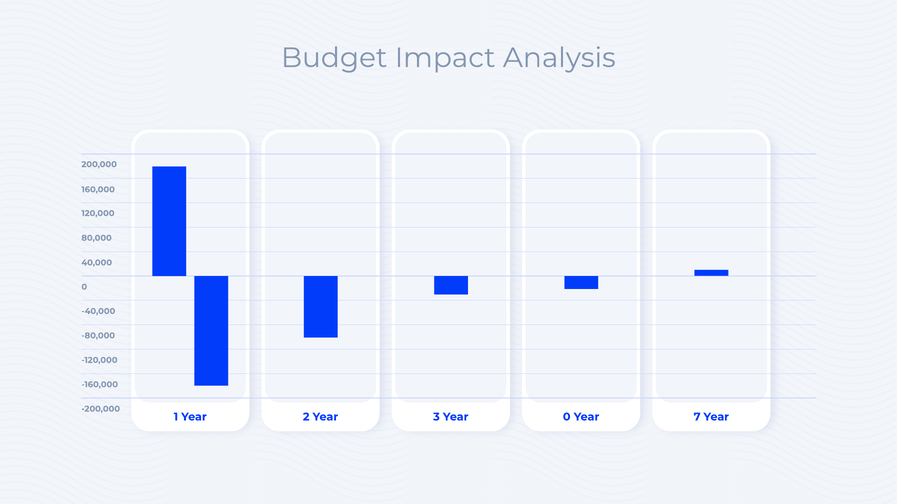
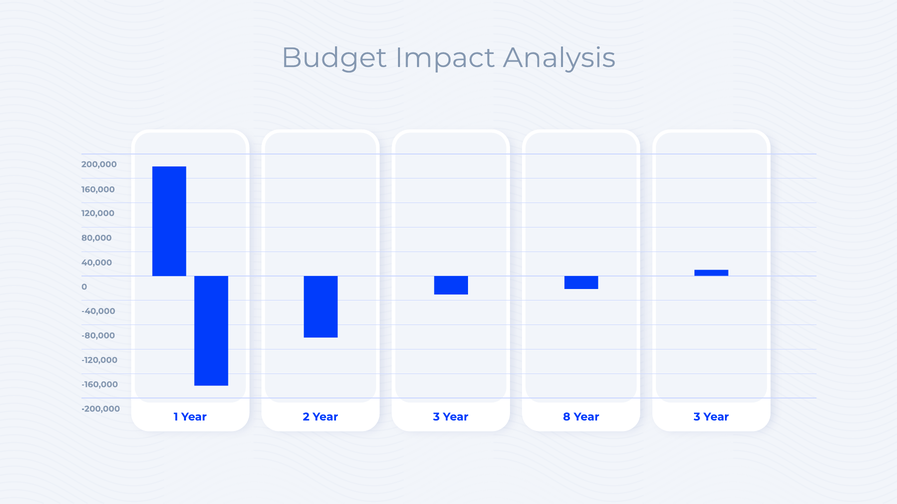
Year 0: 0 -> 8
Year 7: 7 -> 3
